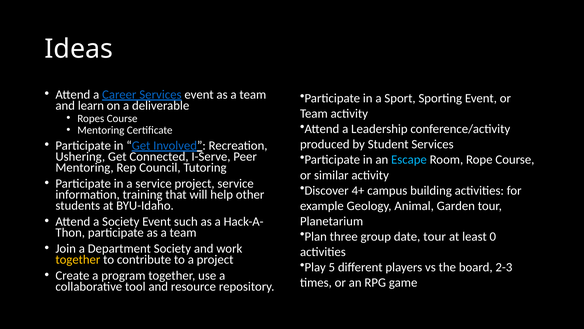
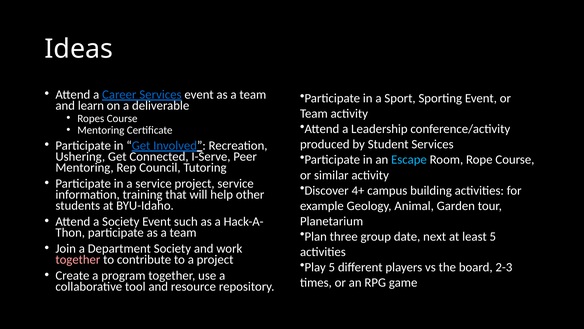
date tour: tour -> next
least 0: 0 -> 5
together at (78, 259) colour: yellow -> pink
